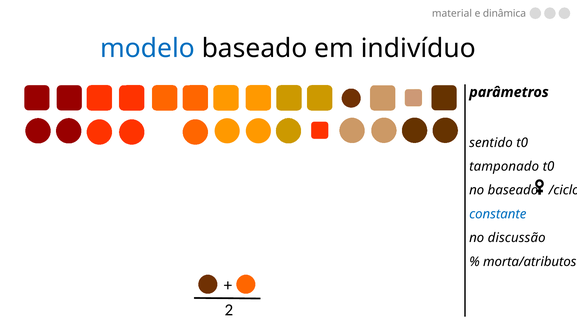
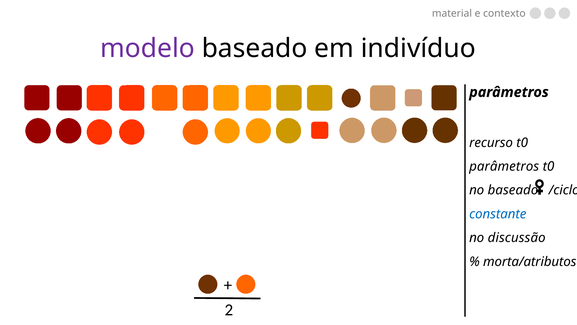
dinâmica: dinâmica -> contexto
modelo colour: blue -> purple
sentido: sentido -> recurso
tamponado at (504, 166): tamponado -> parâmetros
